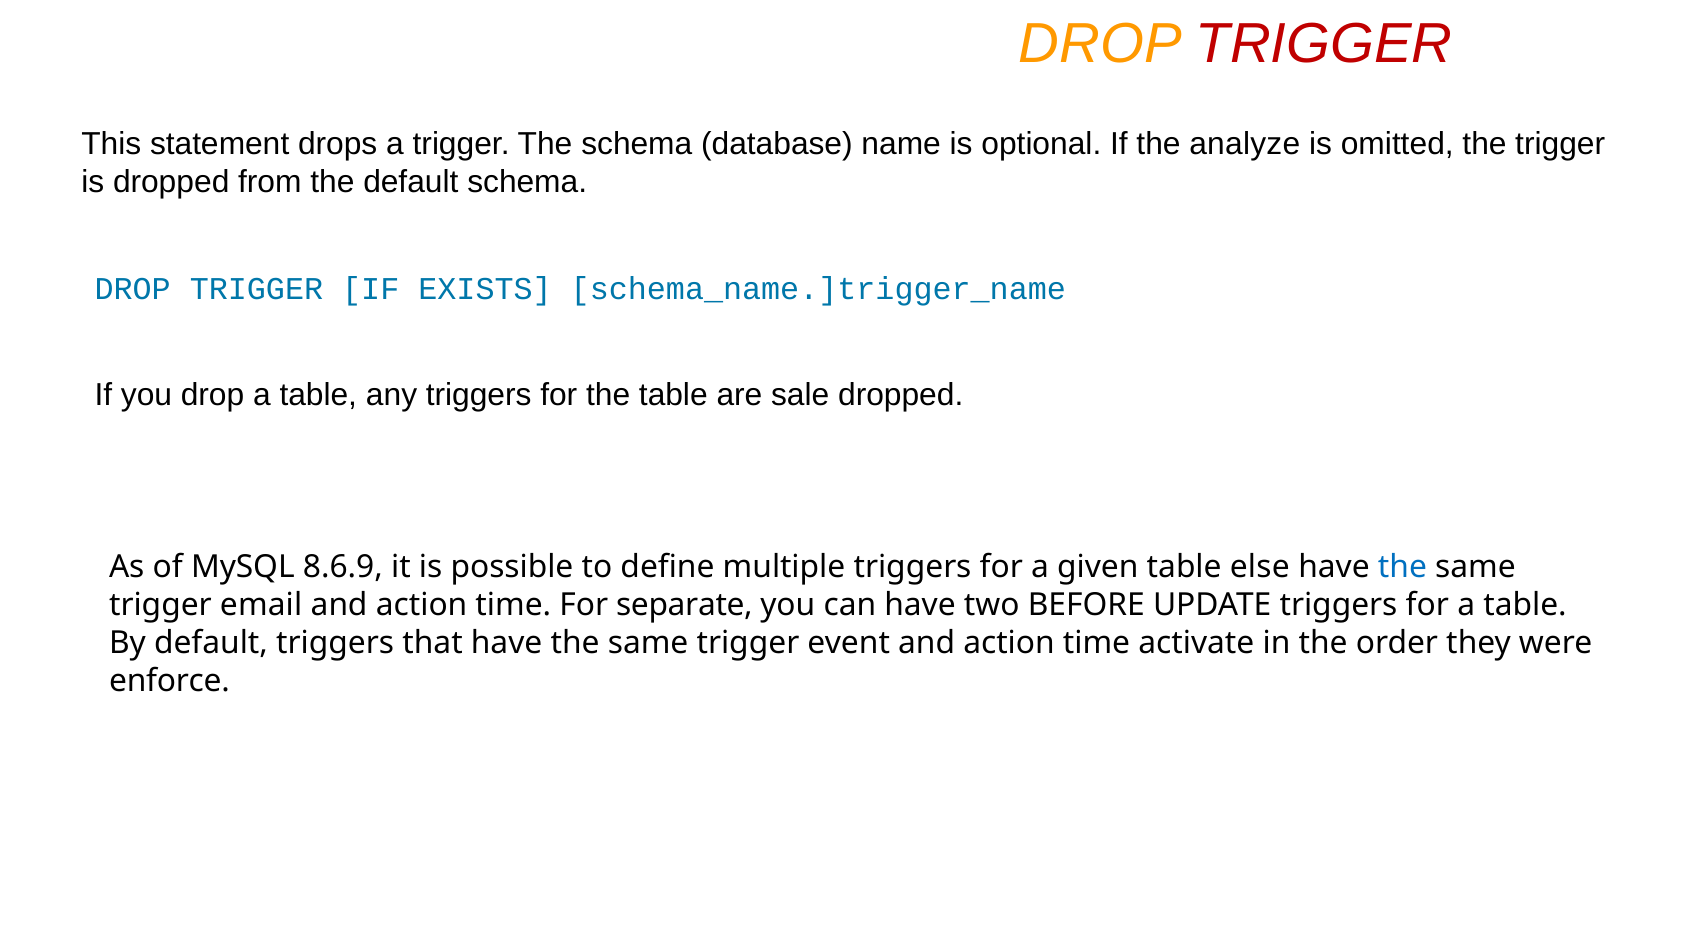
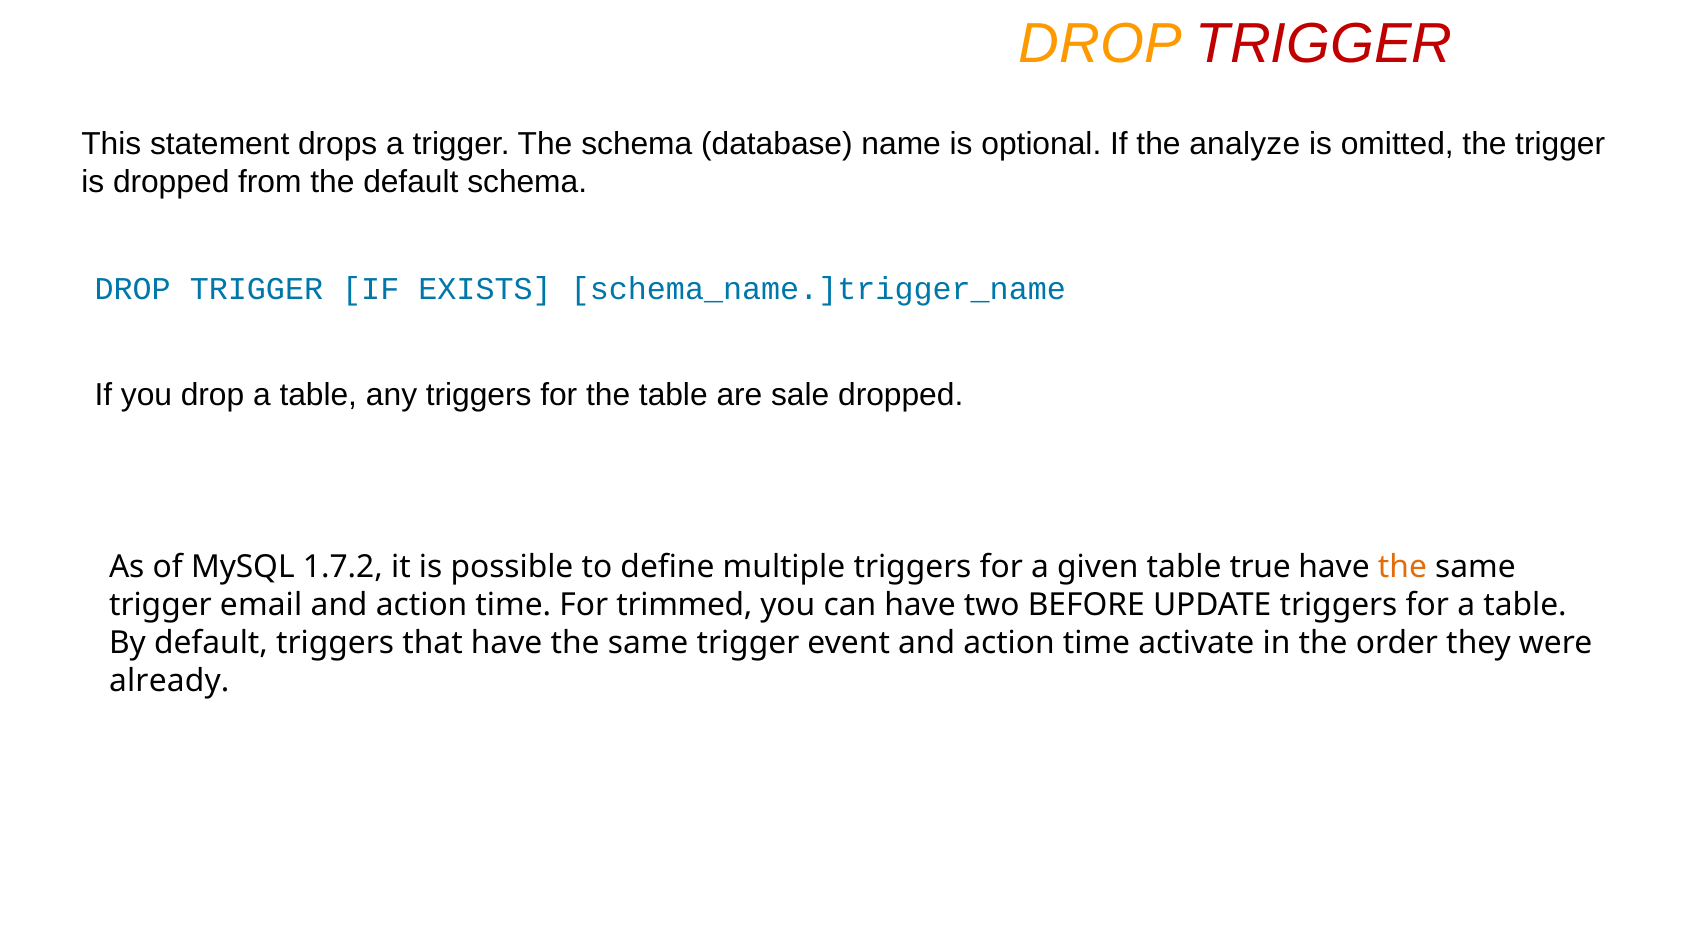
8.6.9: 8.6.9 -> 1.7.2
else: else -> true
the at (1402, 567) colour: blue -> orange
separate: separate -> trimmed
enforce: enforce -> already
